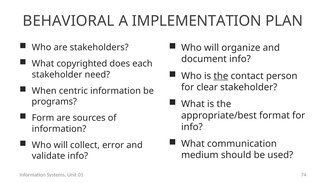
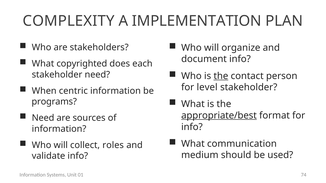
BEHAVIORAL: BEHAVIORAL -> COMPLEXITY
clear: clear -> level
appropriate/best underline: none -> present
Form at (43, 118): Form -> Need
error: error -> roles
